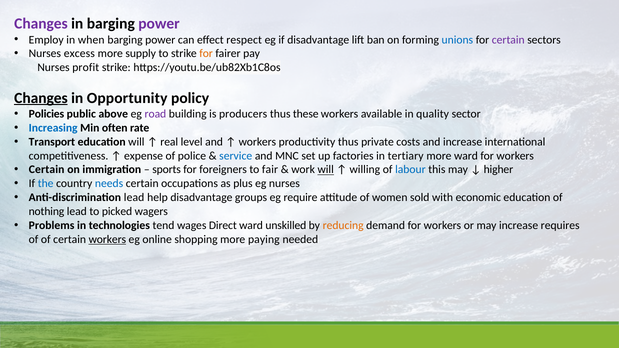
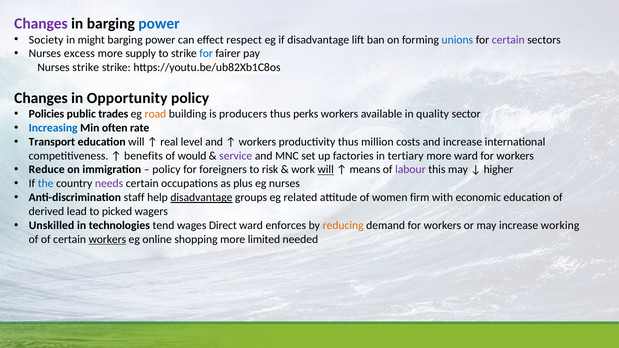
power at (159, 24) colour: purple -> blue
Employ: Employ -> Society
when: when -> might
for at (206, 54) colour: orange -> blue
Nurses profit: profit -> strike
Changes at (41, 98) underline: present -> none
above: above -> trades
road colour: purple -> orange
these: these -> perks
private: private -> million
expense: expense -> benefits
police: police -> would
service colour: blue -> purple
Certain at (47, 170): Certain -> Reduce
sports at (167, 170): sports -> policy
fair: fair -> risk
willing: willing -> means
labour colour: blue -> purple
needs colour: blue -> purple
Anti-discrimination lead: lead -> staff
disadvantage at (201, 198) underline: none -> present
require: require -> related
sold: sold -> firm
nothing: nothing -> derived
Problems: Problems -> Unskilled
unskilled: unskilled -> enforces
requires: requires -> working
paying: paying -> limited
